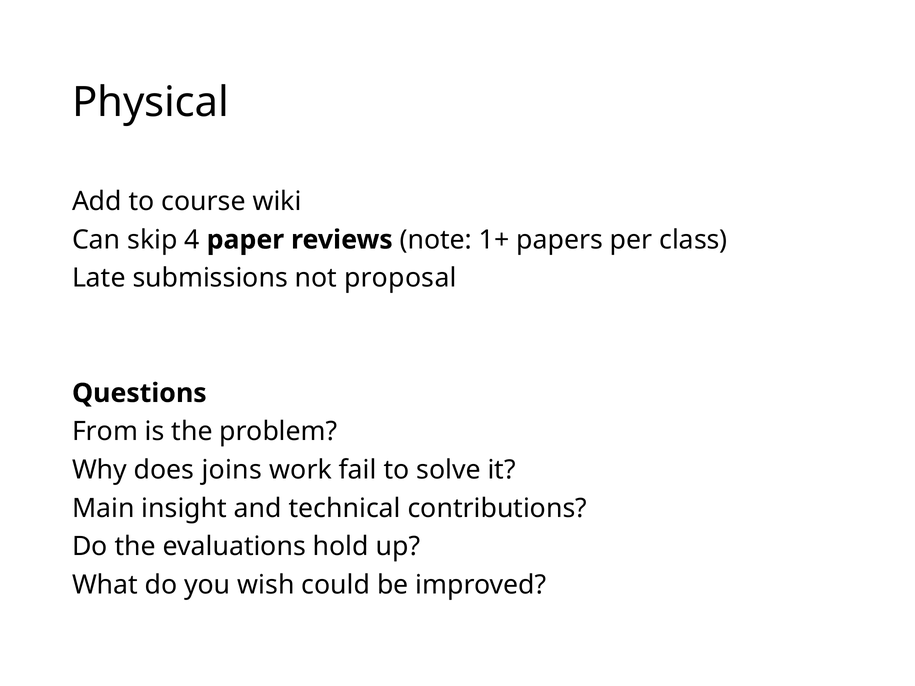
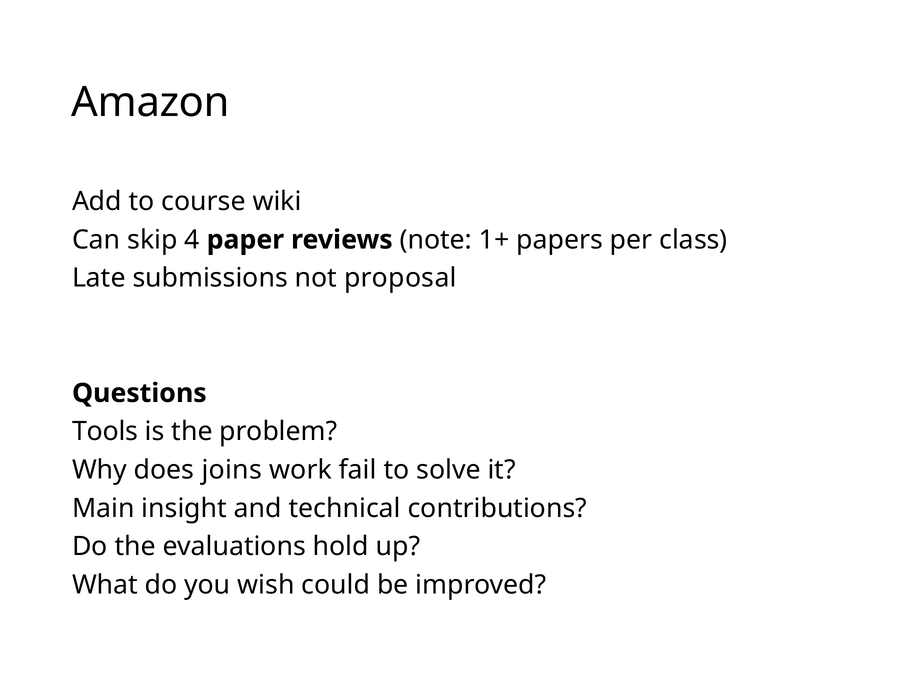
Physical: Physical -> Amazon
From: From -> Tools
